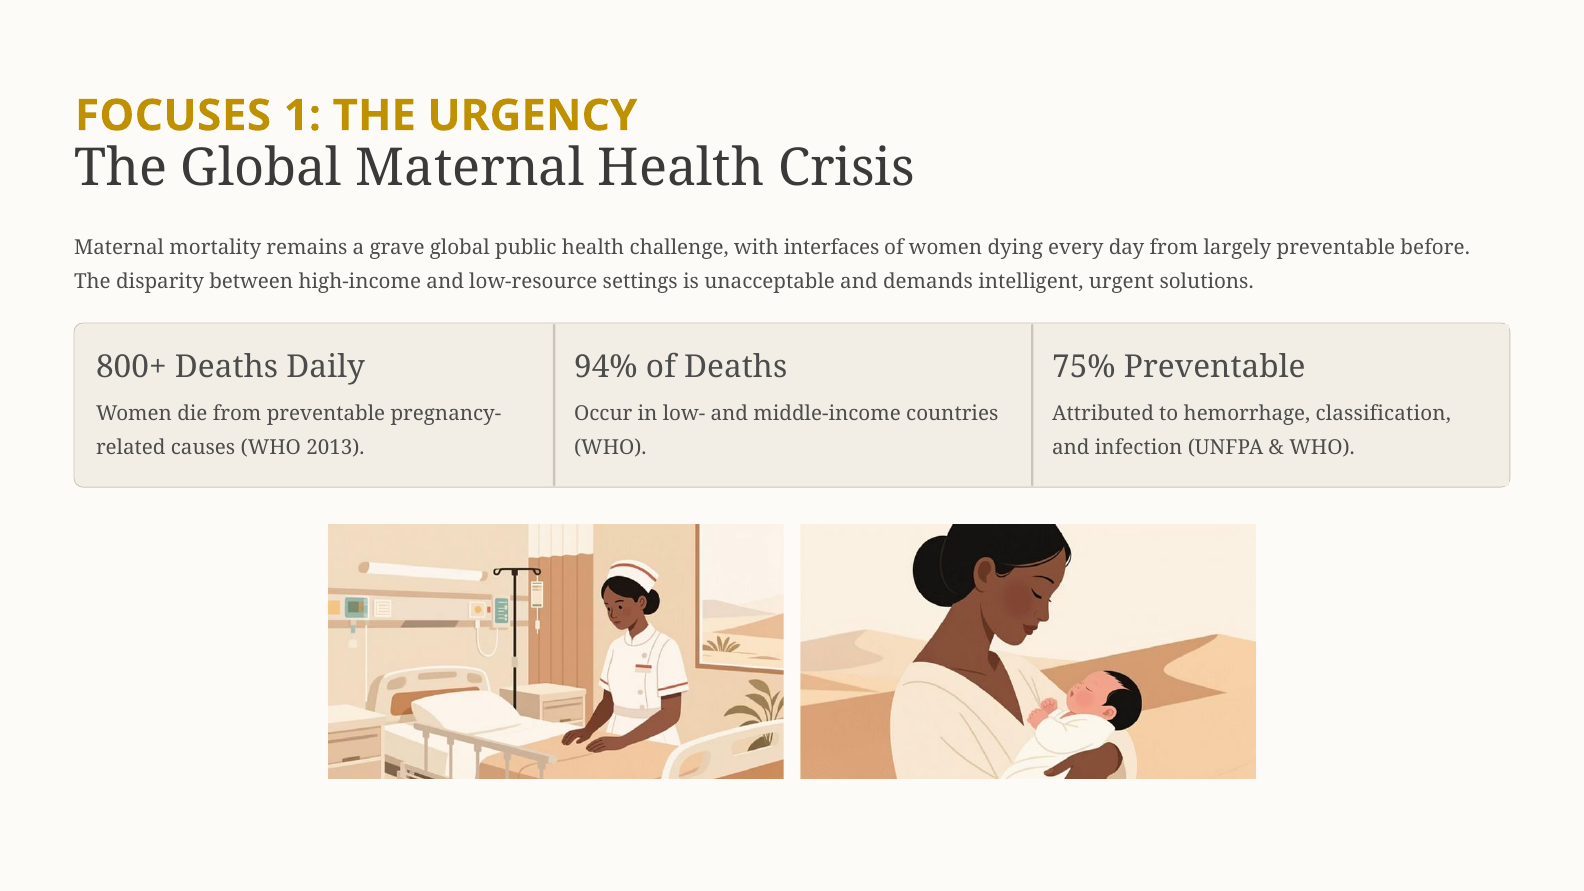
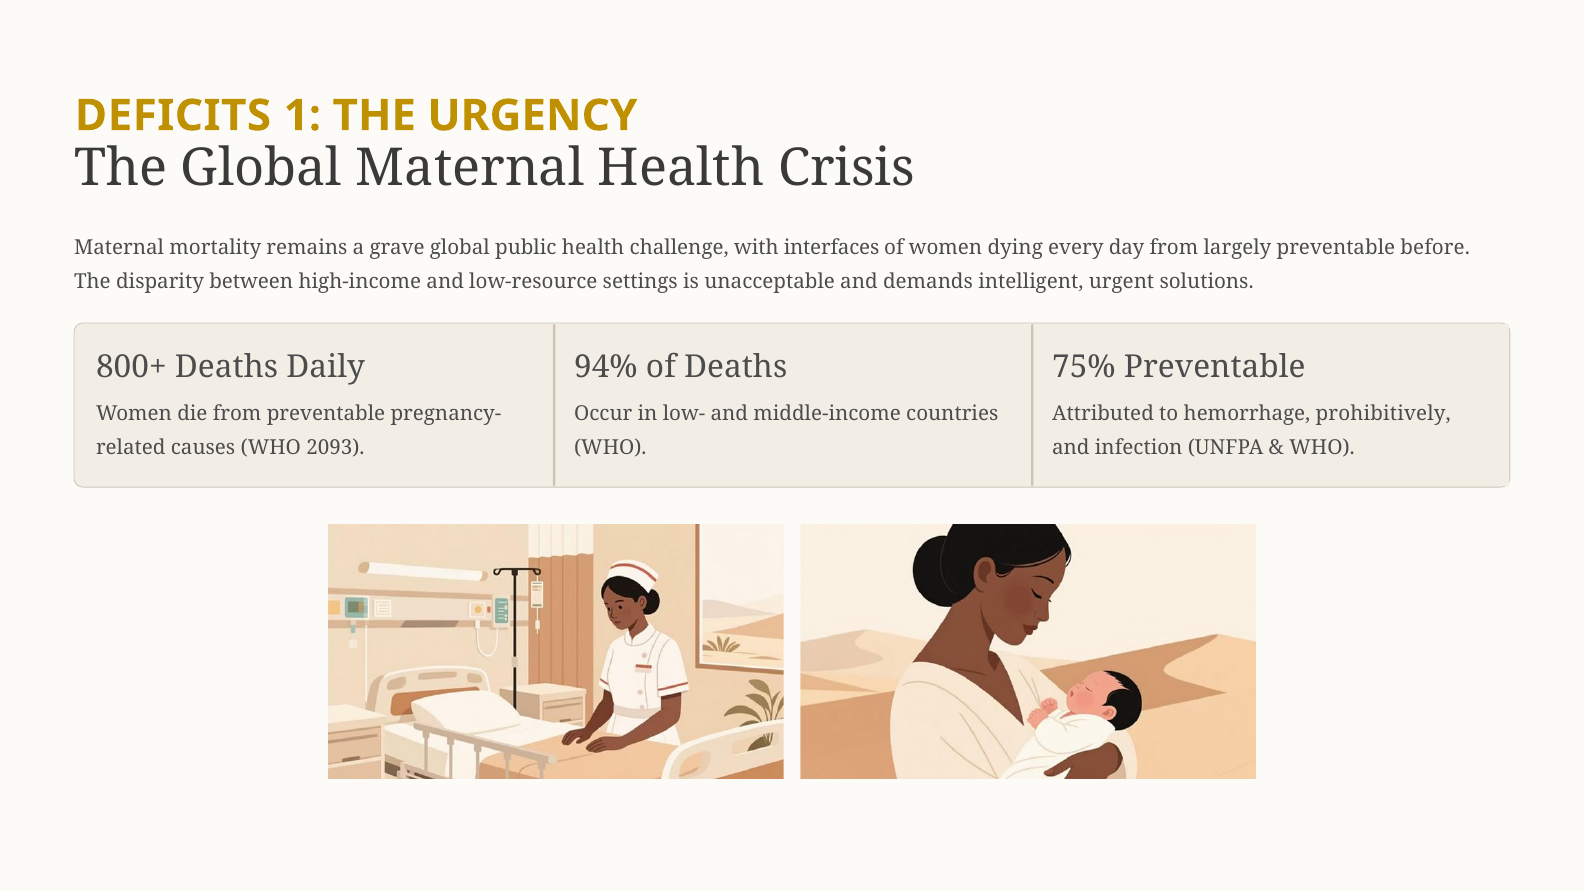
FOCUSES: FOCUSES -> DEFICITS
classification: classification -> prohibitively
2013: 2013 -> 2093
